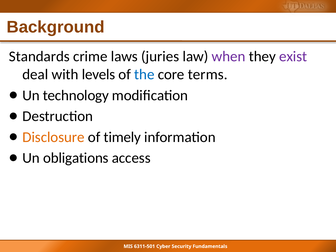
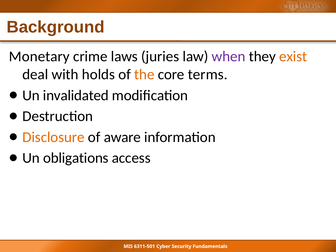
Standards: Standards -> Monetary
exist colour: purple -> orange
levels: levels -> holds
the colour: blue -> orange
technology: technology -> invalidated
timely: timely -> aware
